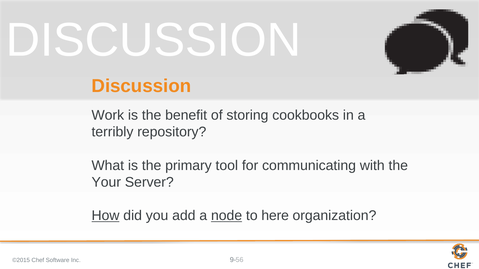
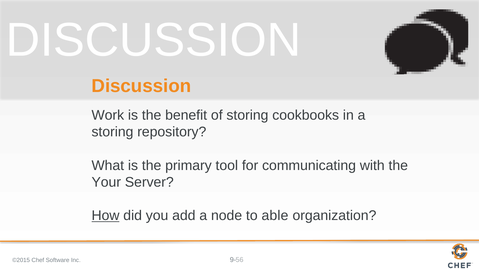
terribly at (112, 132): terribly -> storing
node underline: present -> none
here: here -> able
